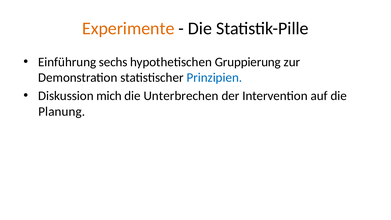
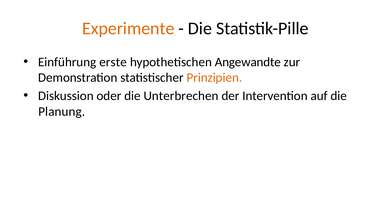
sechs: sechs -> erste
Gruppierung: Gruppierung -> Angewandte
Prinzipien colour: blue -> orange
mich: mich -> oder
